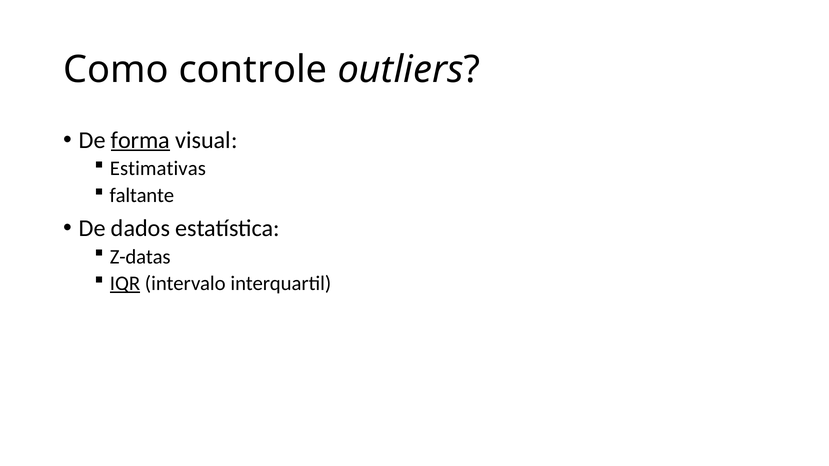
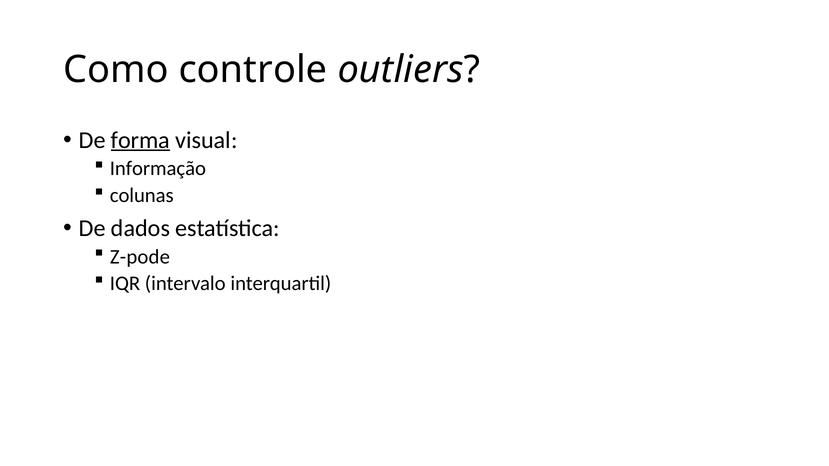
Estimativas: Estimativas -> Informação
faltante: faltante -> colunas
Z-datas: Z-datas -> Z-pode
IQR underline: present -> none
